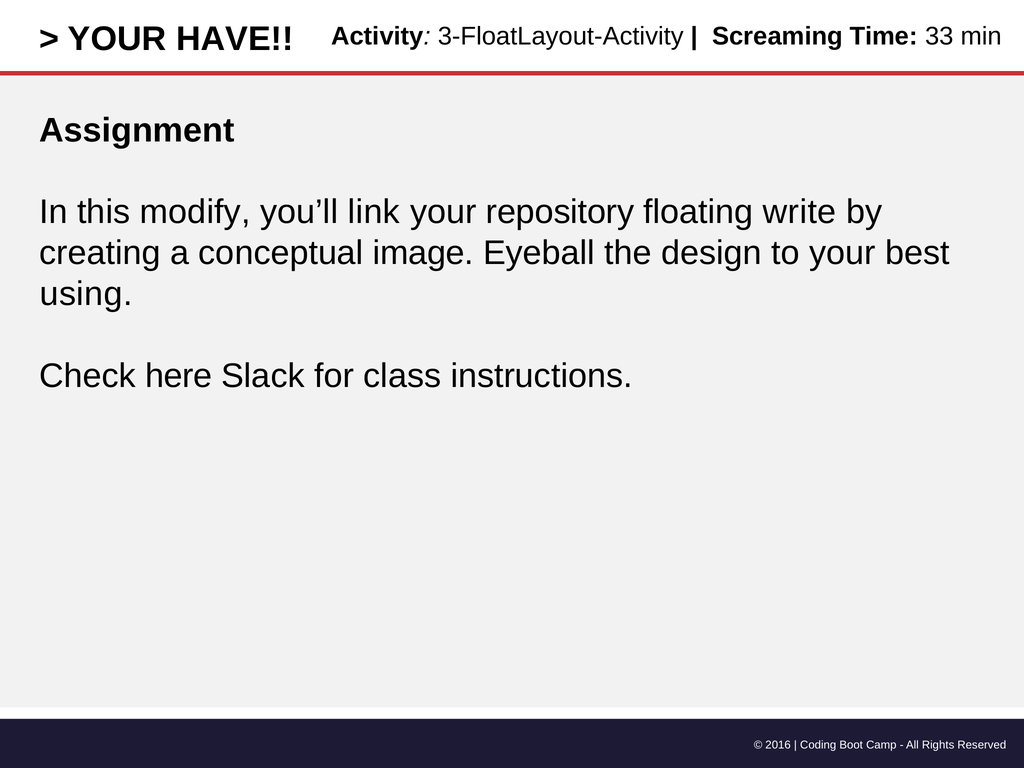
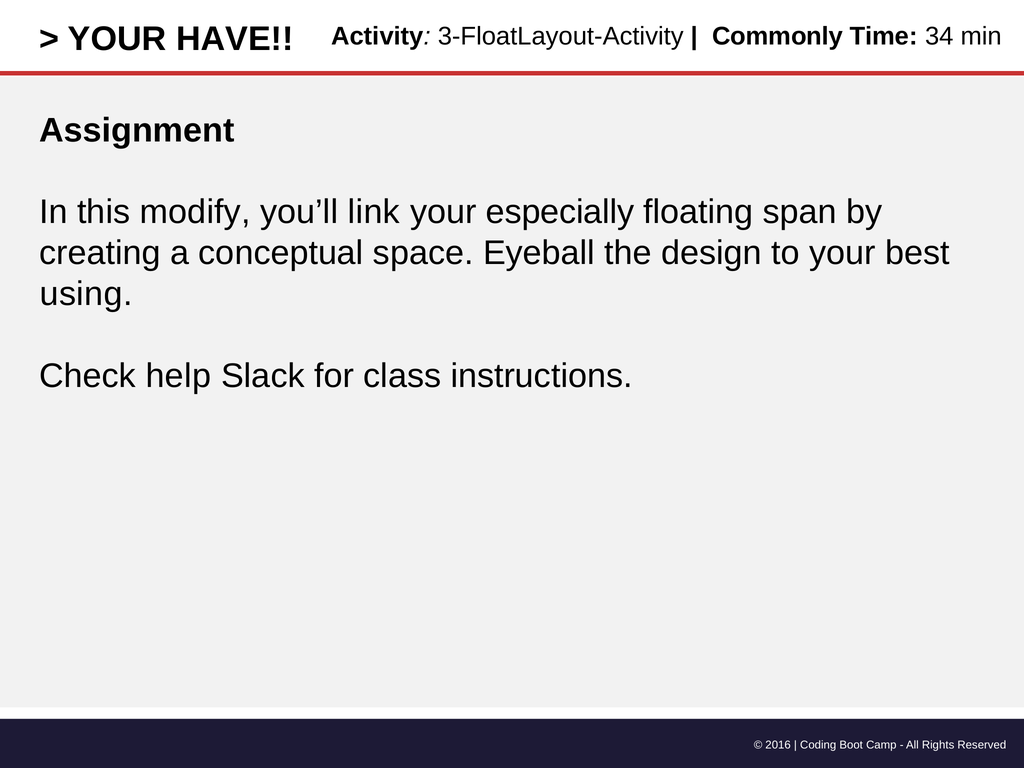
Screaming: Screaming -> Commonly
33: 33 -> 34
repository: repository -> especially
write: write -> span
image: image -> space
here: here -> help
